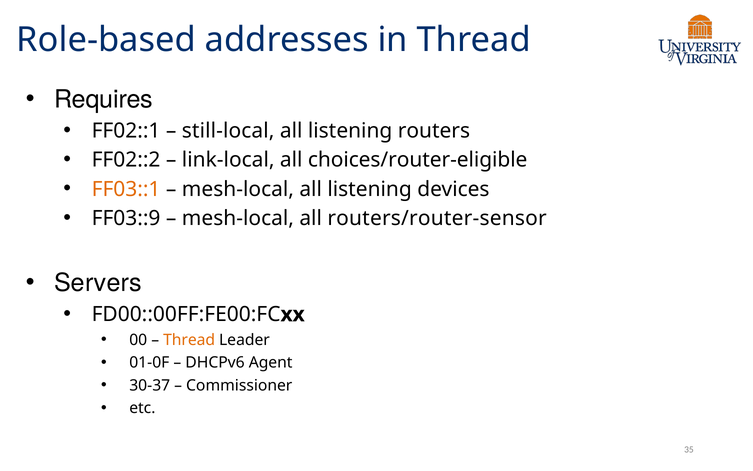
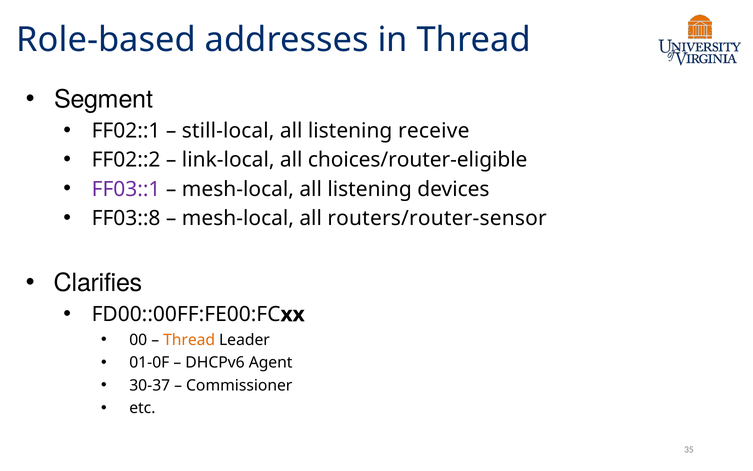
Requires: Requires -> Segment
routers: routers -> receive
FF03::1 colour: orange -> purple
FF03::9: FF03::9 -> FF03::8
Servers: Servers -> Clarifies
